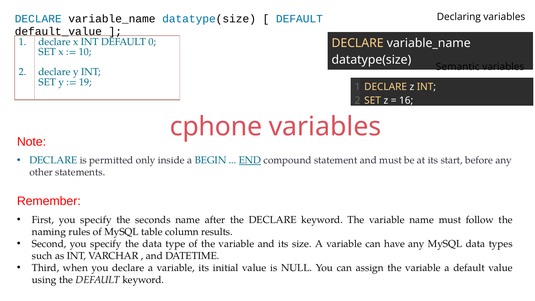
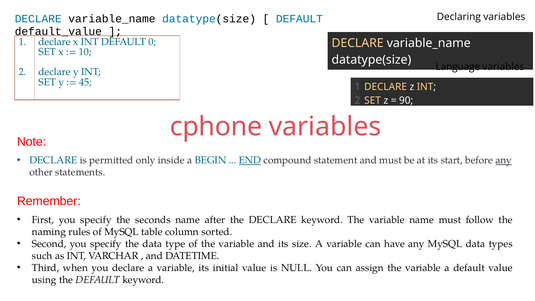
Semantic: Semantic -> Language
19: 19 -> 45
16: 16 -> 90
any at (504, 160) underline: none -> present
results: results -> sorted
